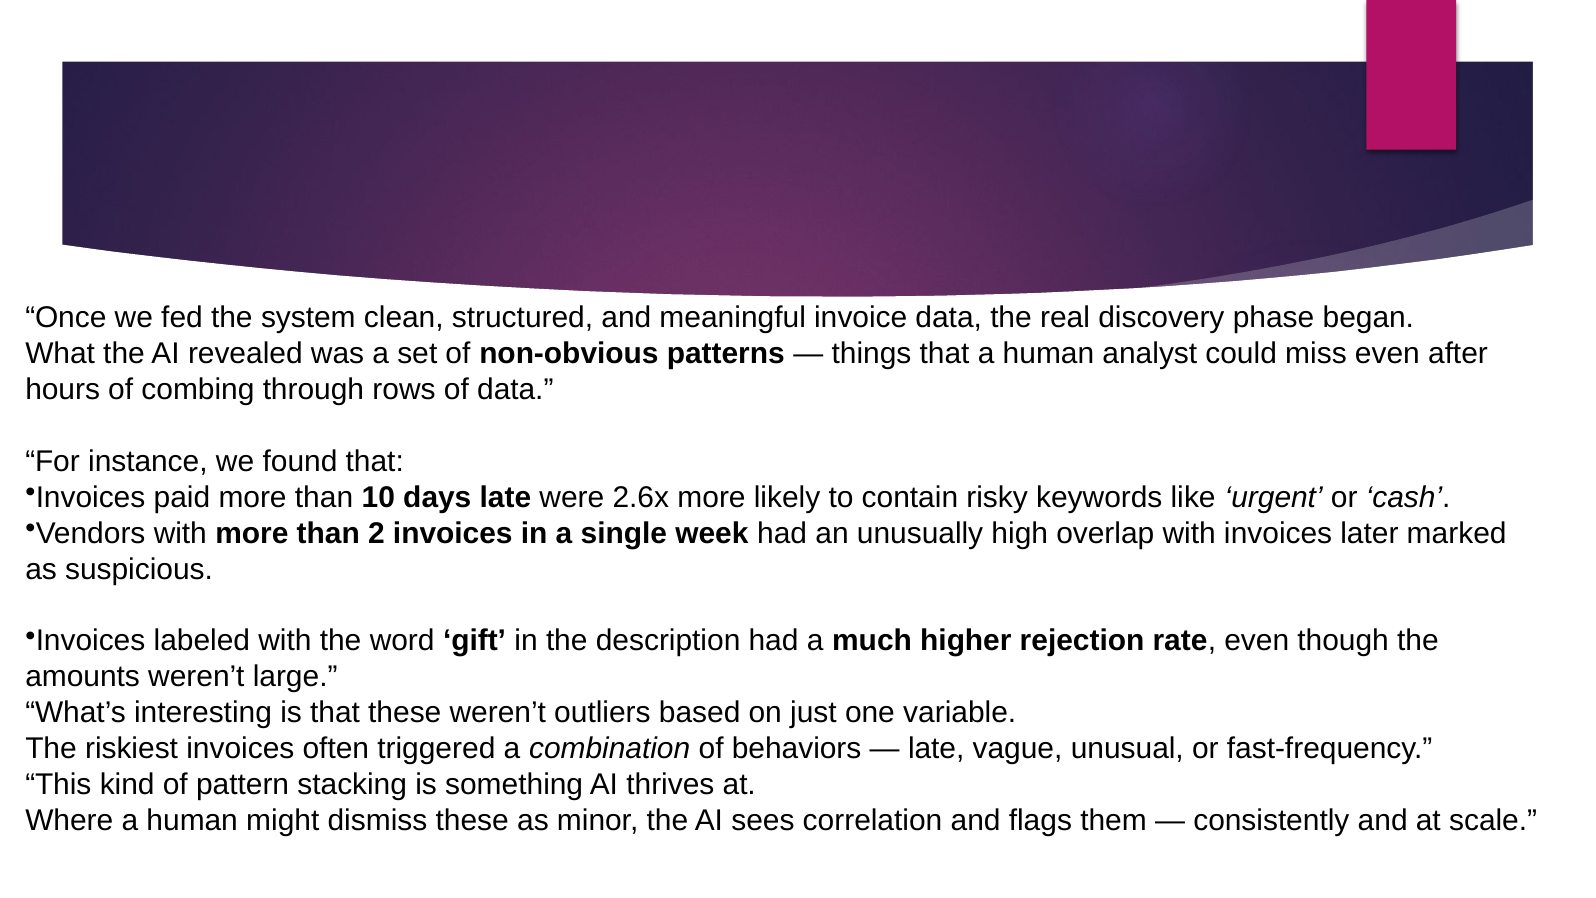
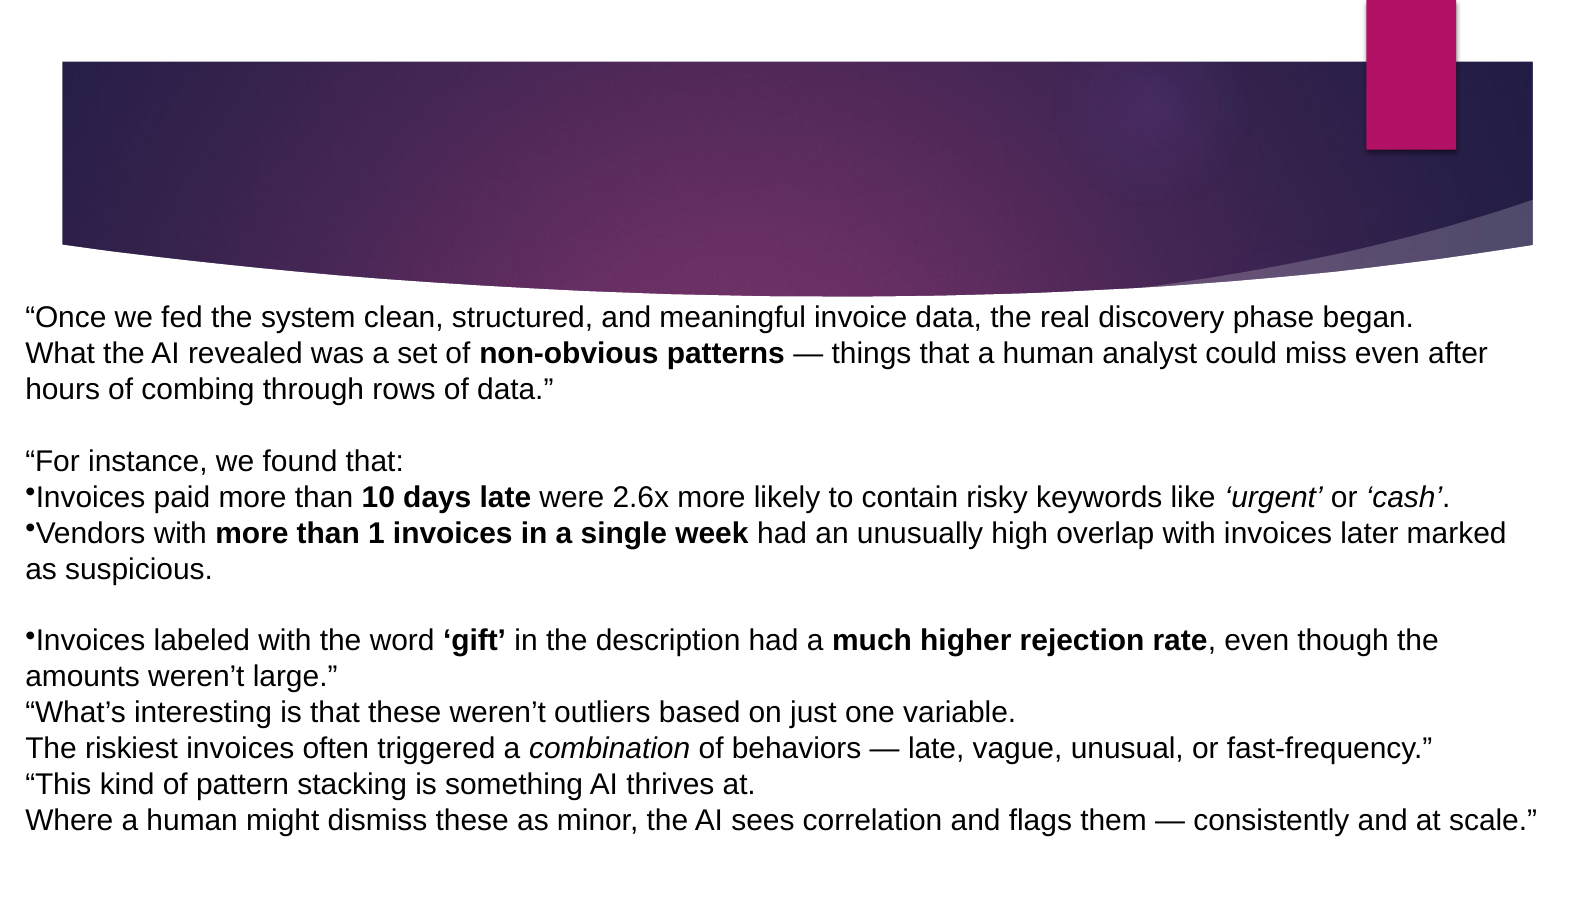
2: 2 -> 1
